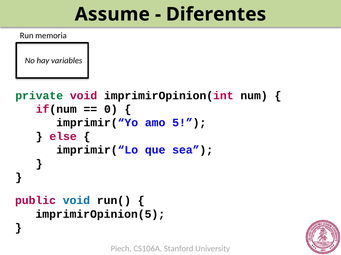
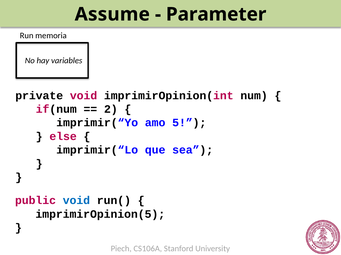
Diferentes: Diferentes -> Parameter
private colour: green -> black
0: 0 -> 2
